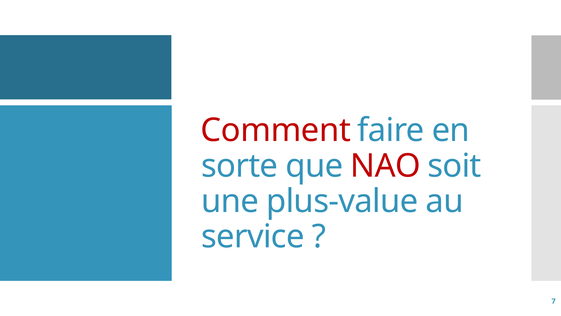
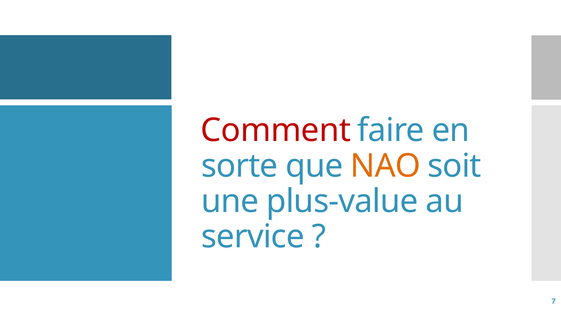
NAO colour: red -> orange
